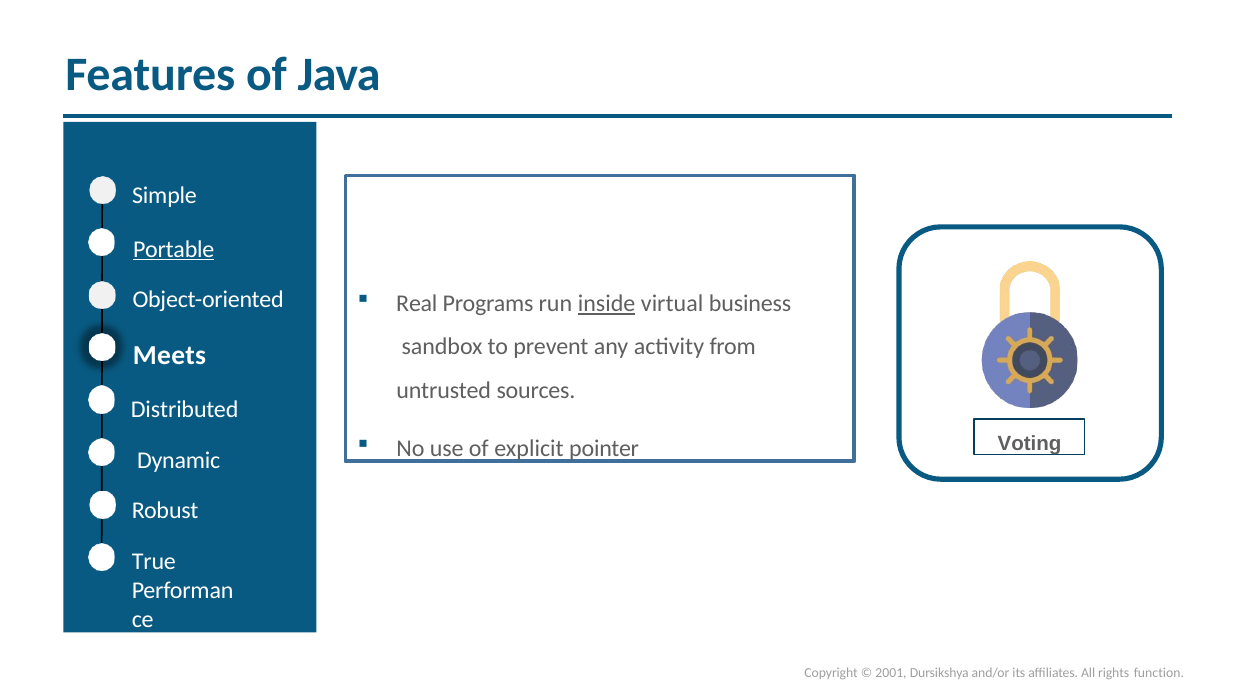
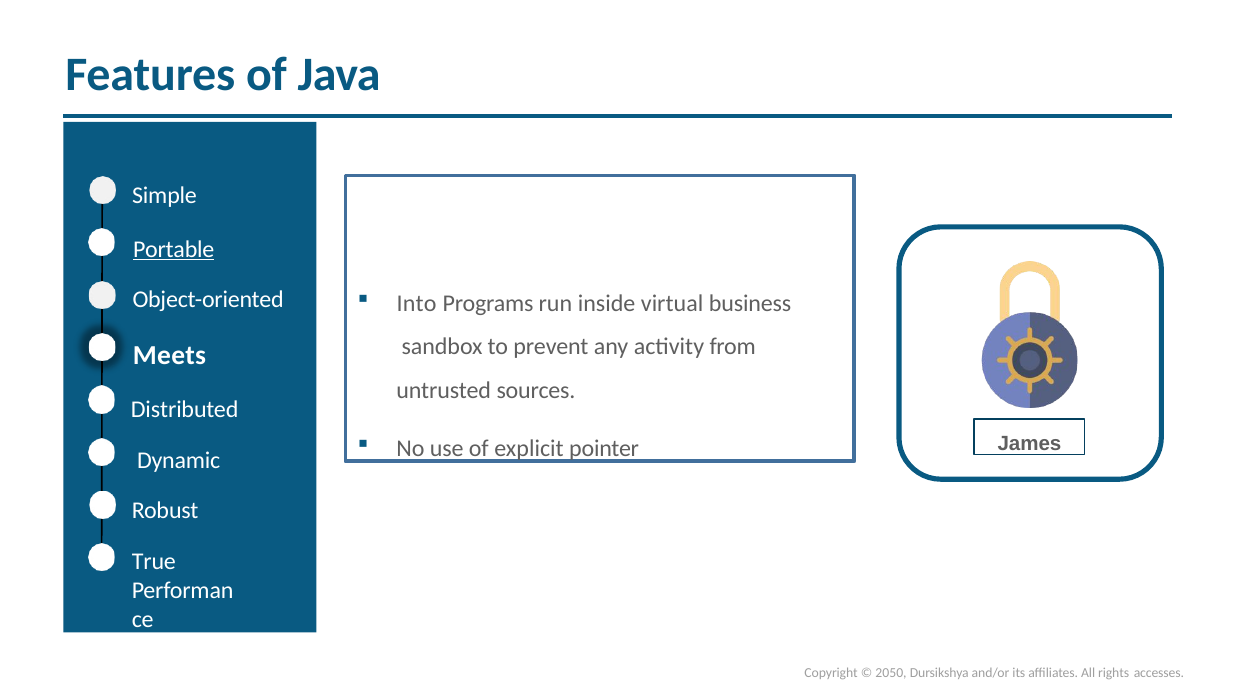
Real: Real -> Into
inside underline: present -> none
Voting: Voting -> James
2001: 2001 -> 2050
function: function -> accesses
